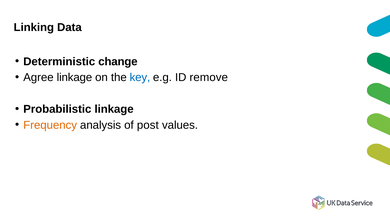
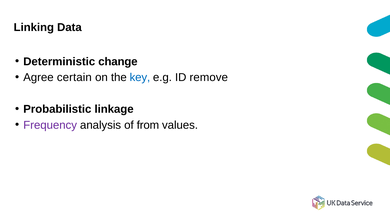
Agree linkage: linkage -> certain
Frequency colour: orange -> purple
post: post -> from
